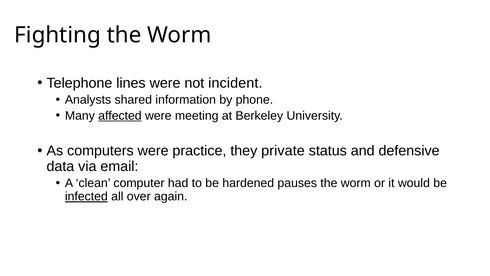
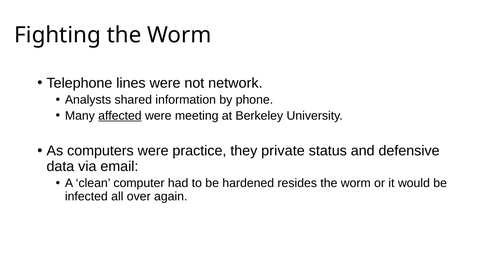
incident: incident -> network
pauses: pauses -> resides
infected underline: present -> none
